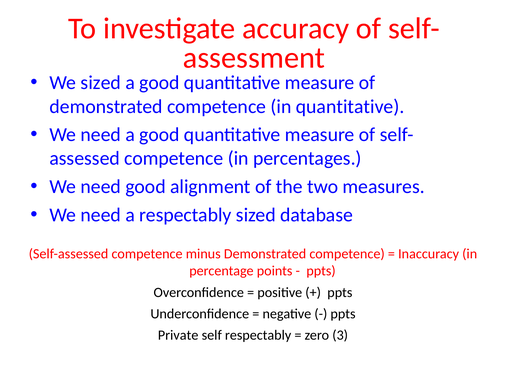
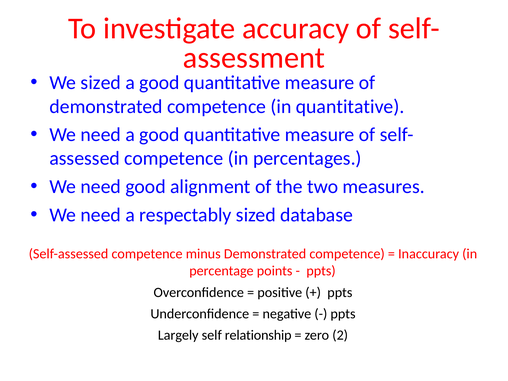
Private: Private -> Largely
self respectably: respectably -> relationship
3: 3 -> 2
